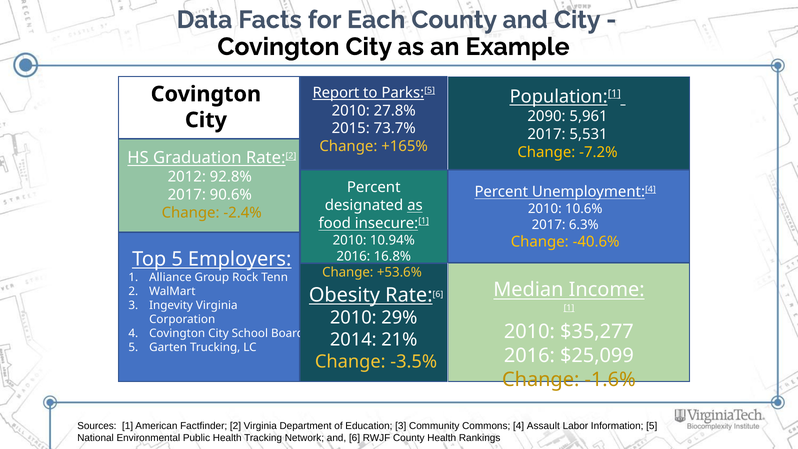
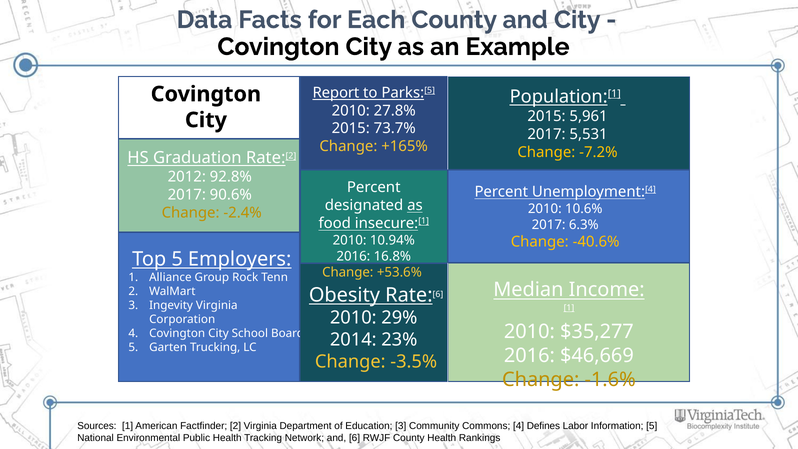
2090 at (547, 116): 2090 -> 2015
21%: 21% -> 23%
$25,099: $25,099 -> $46,669
Assault: Assault -> Defines
